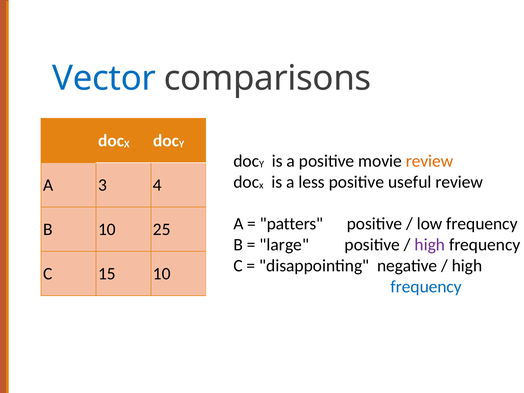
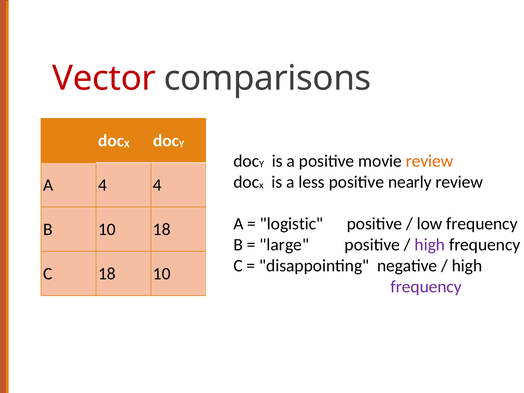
Vector colour: blue -> red
useful: useful -> nearly
A 3: 3 -> 4
patters: patters -> logistic
10 25: 25 -> 18
C 15: 15 -> 18
frequency at (426, 287) colour: blue -> purple
